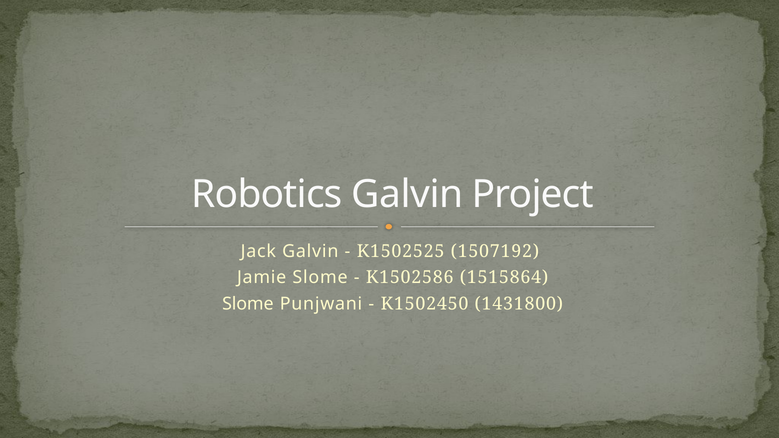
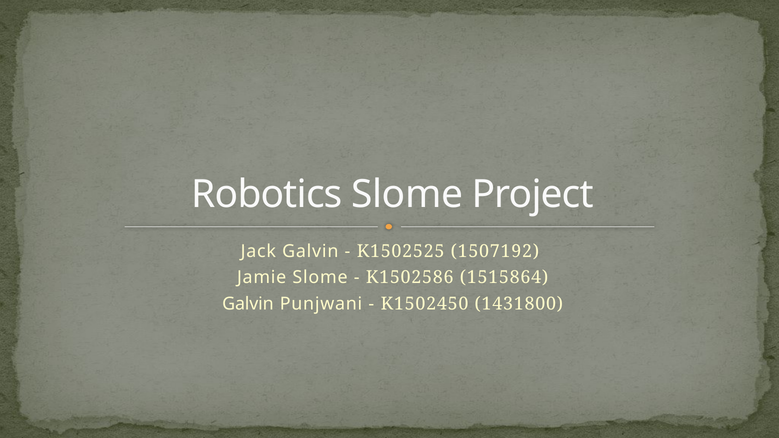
Robotics Galvin: Galvin -> Slome
Slome at (248, 304): Slome -> Galvin
